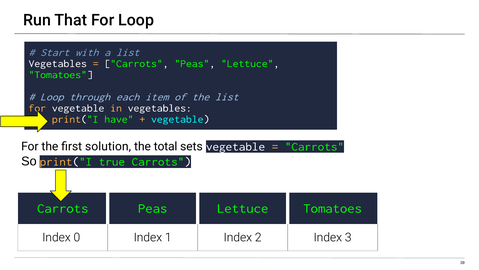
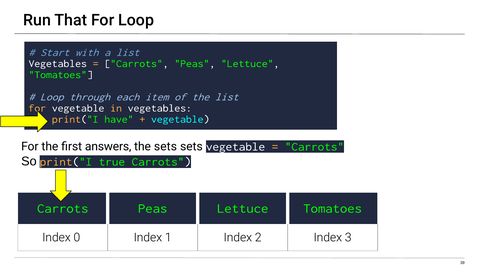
solution: solution -> answers
the total: total -> sets
